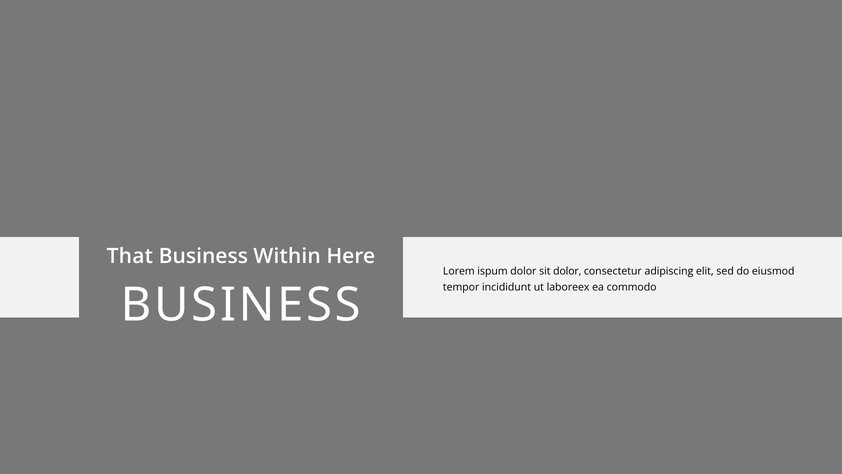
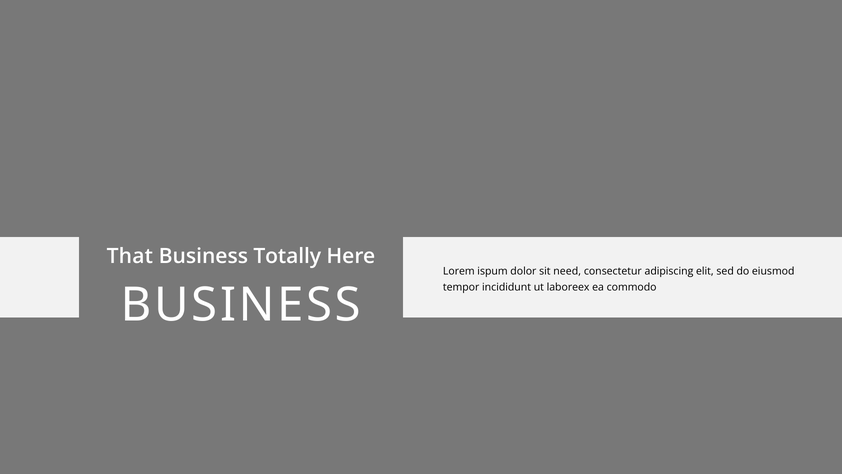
Within: Within -> Totally
sit dolor: dolor -> need
